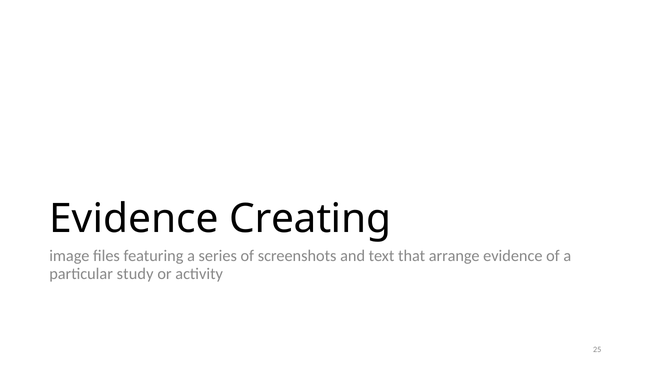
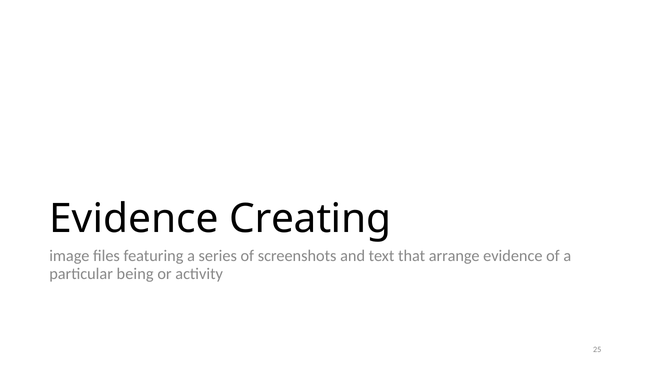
study: study -> being
